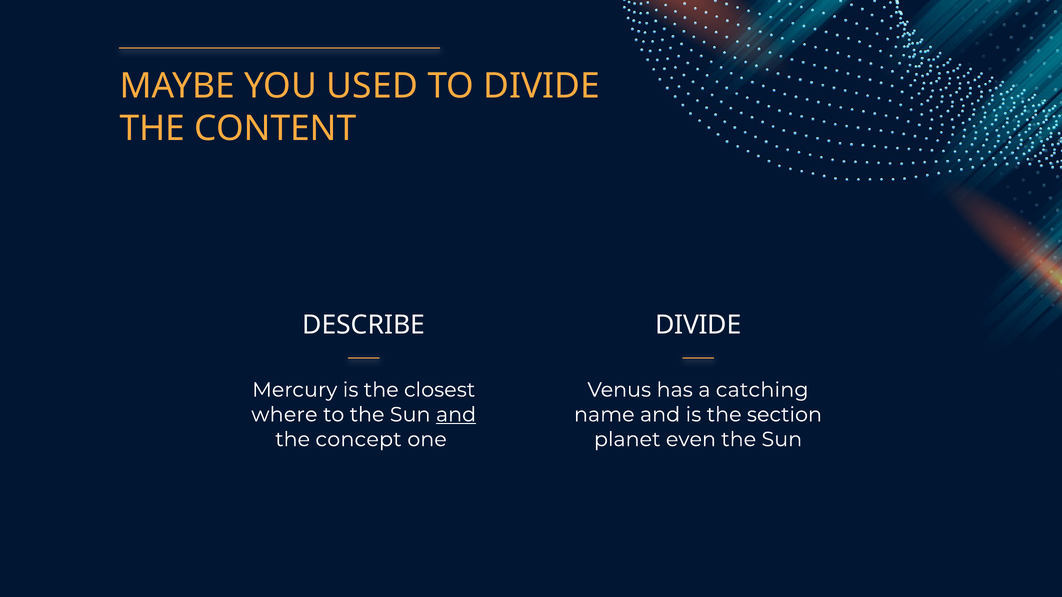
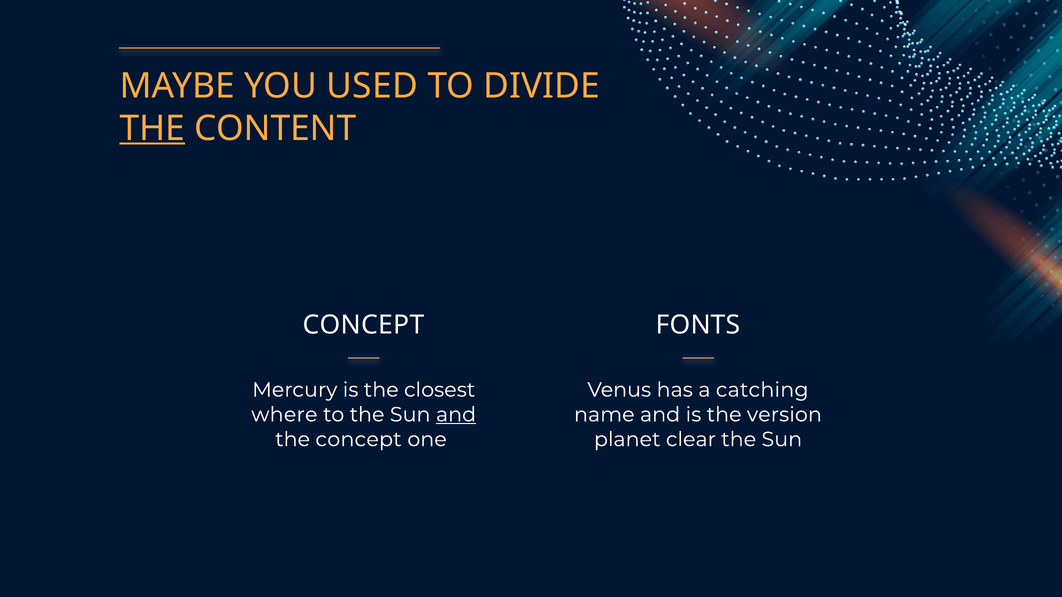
THE at (152, 129) underline: none -> present
DESCRIBE at (364, 325): DESCRIBE -> CONCEPT
DIVIDE at (698, 325): DIVIDE -> FONTS
section: section -> version
even: even -> clear
